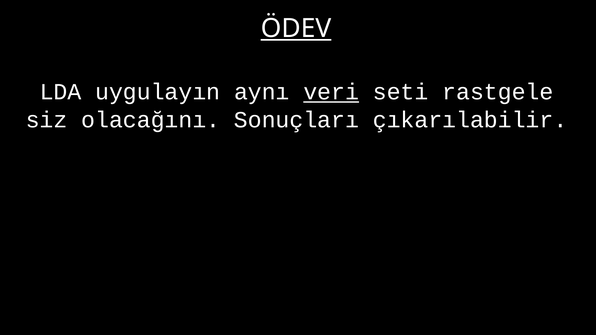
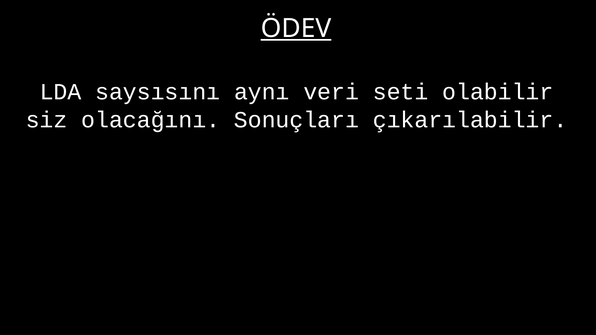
uygulayın: uygulayın -> saysısını
veri underline: present -> none
rastgele: rastgele -> olabilir
